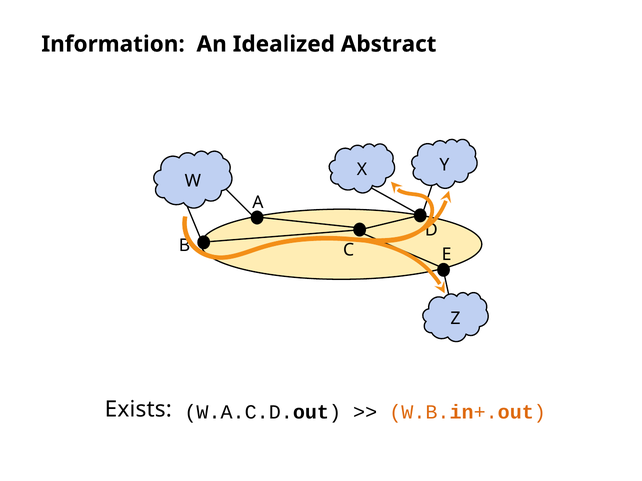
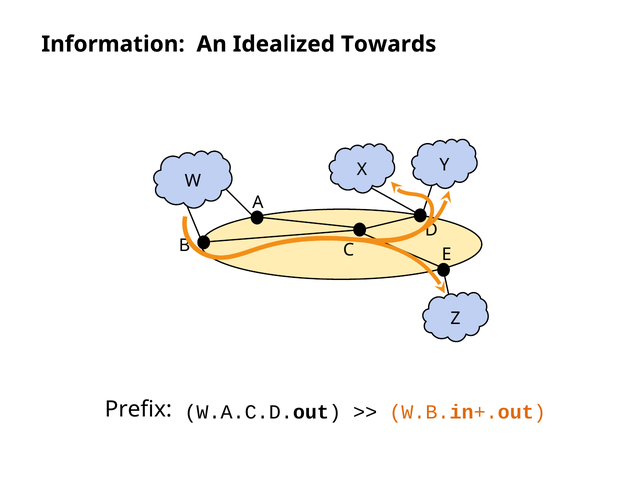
Abstract: Abstract -> Towards
Exists: Exists -> Prefix
